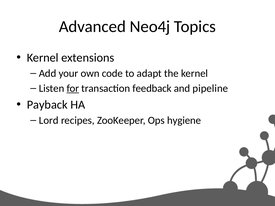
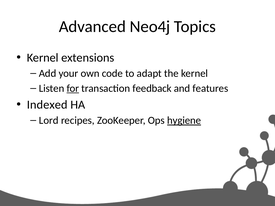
pipeline: pipeline -> features
Payback: Payback -> Indexed
hygiene underline: none -> present
